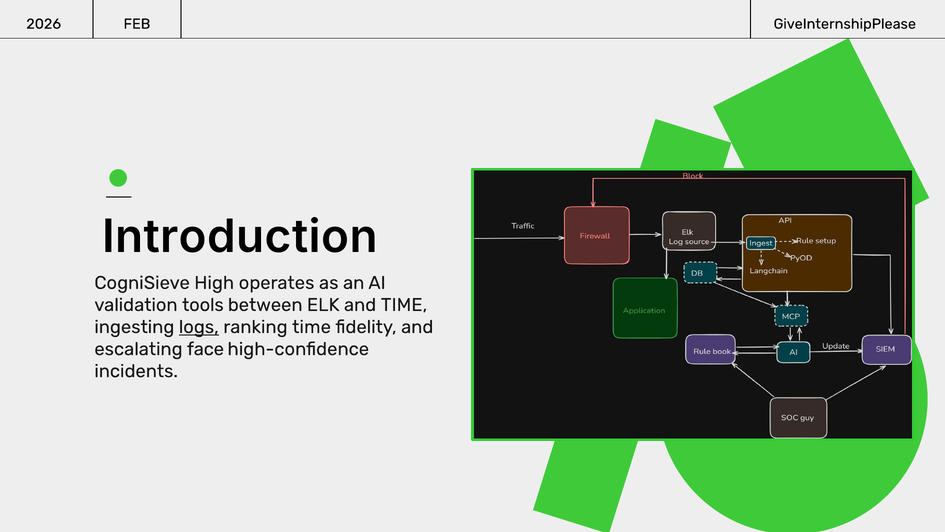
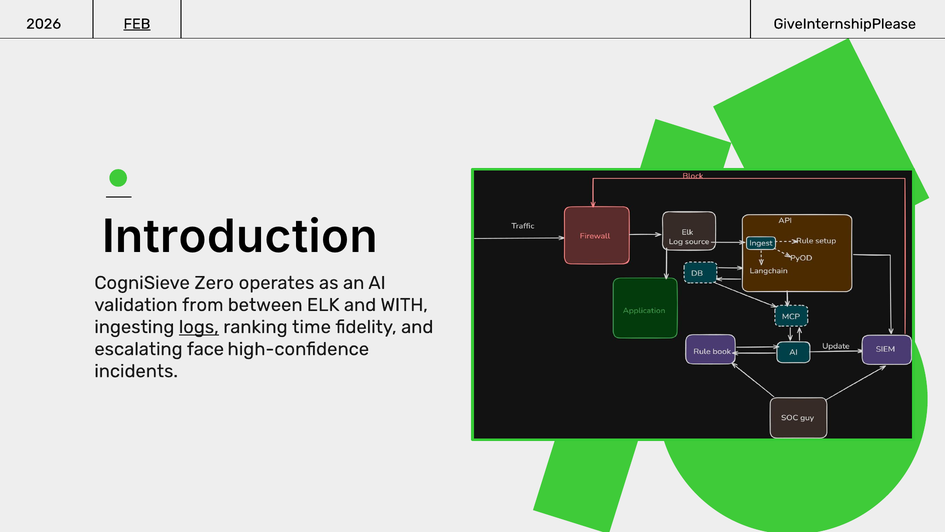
FEB underline: none -> present
High: High -> Zero
tools: tools -> from
and TIME: TIME -> WITH
